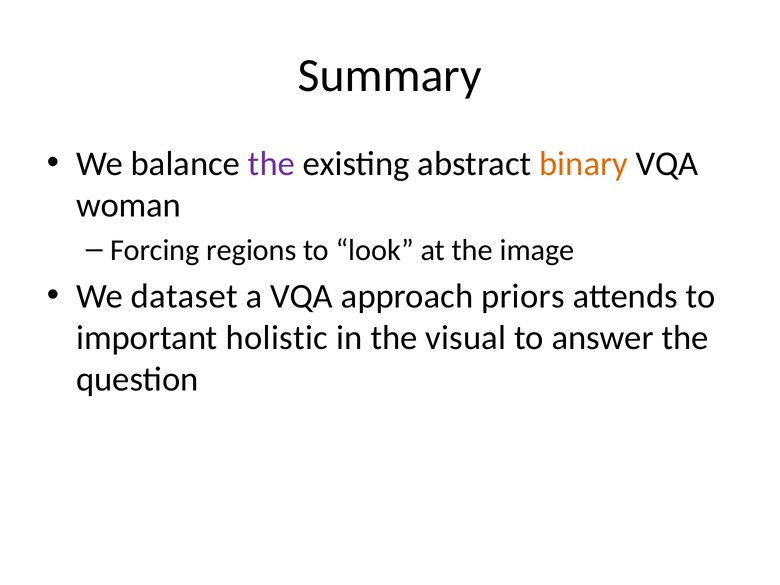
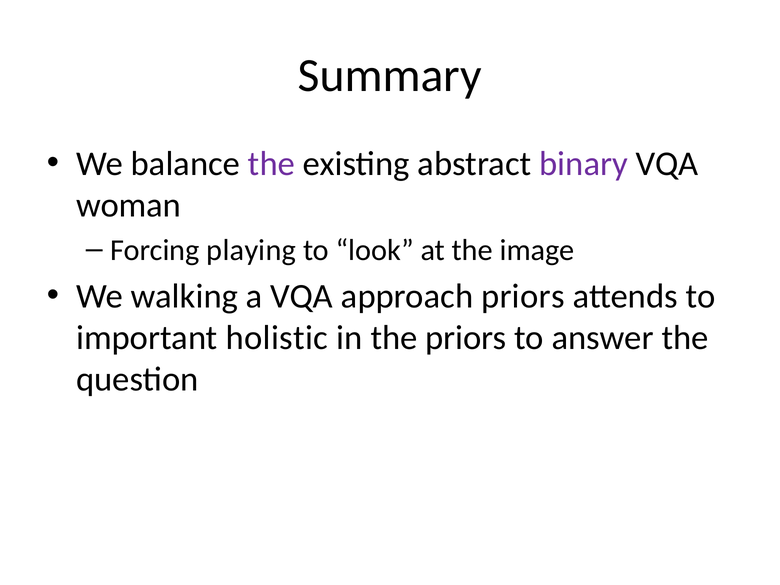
binary colour: orange -> purple
regions: regions -> playing
dataset: dataset -> walking
the visual: visual -> priors
